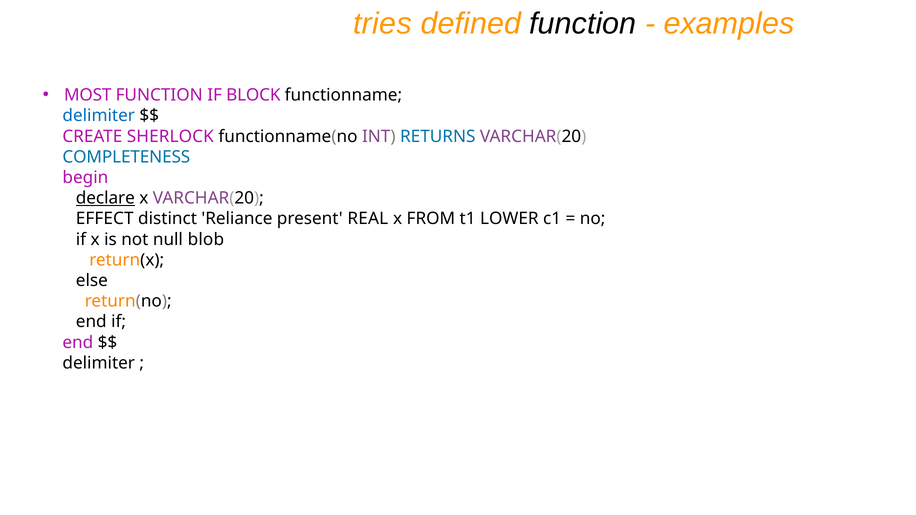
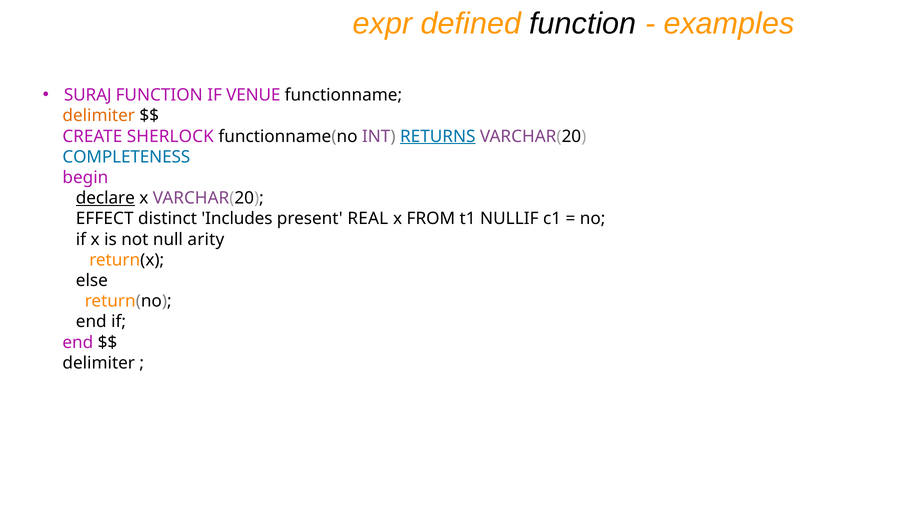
tries: tries -> expr
MOST: MOST -> SURAJ
BLOCK: BLOCK -> VENUE
delimiter at (99, 116) colour: blue -> orange
RETURNS underline: none -> present
Reliance: Reliance -> Includes
LOWER: LOWER -> NULLIF
blob: blob -> arity
